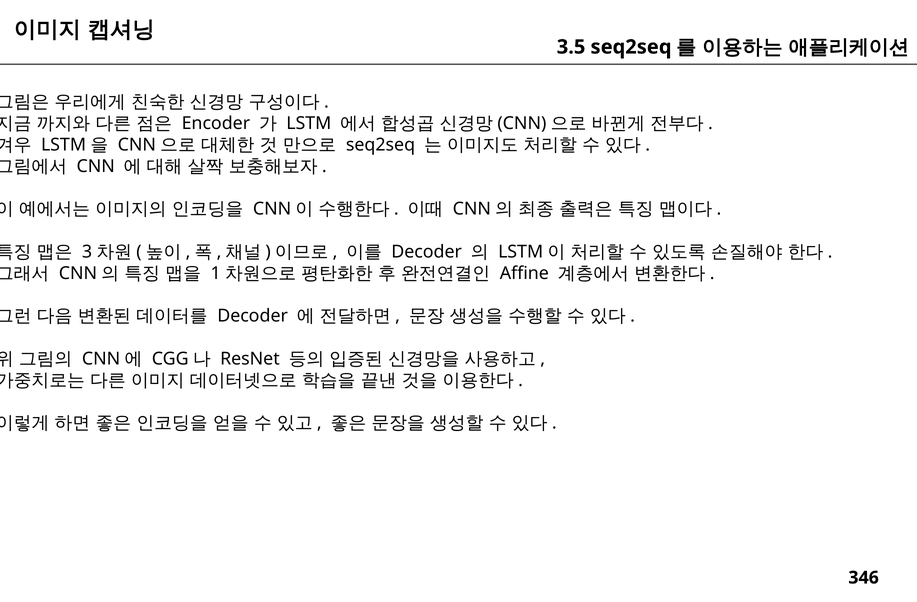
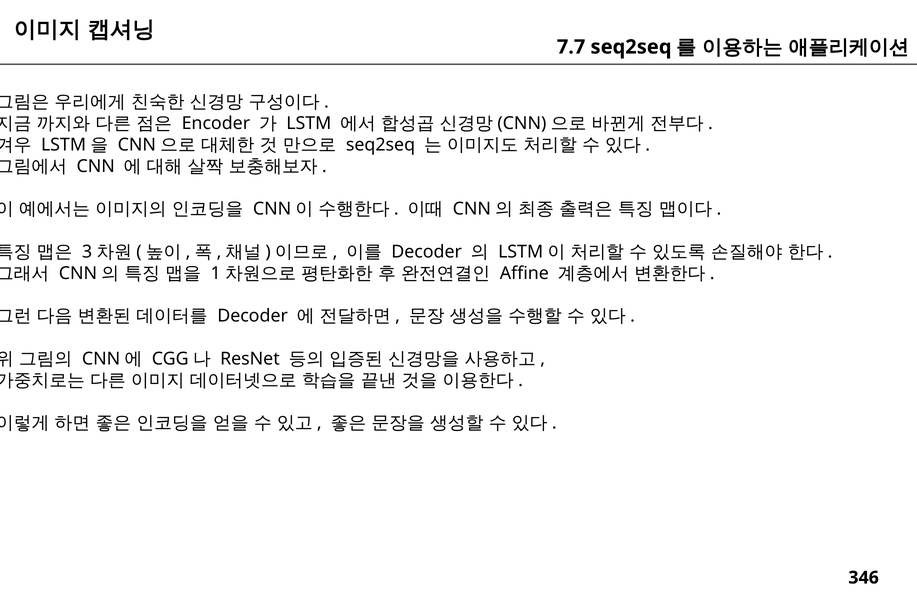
3.5: 3.5 -> 7.7
